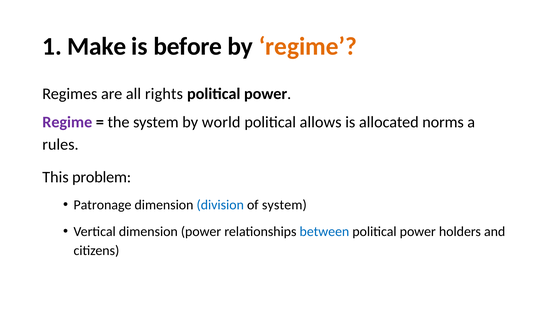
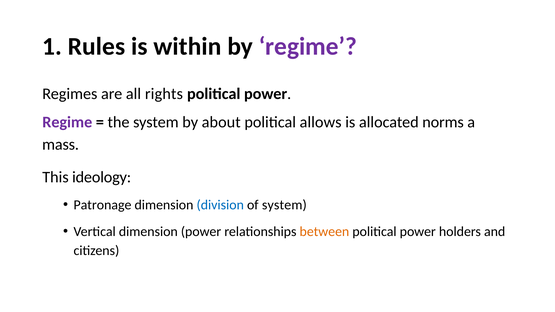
Make: Make -> Rules
before: before -> within
regime at (308, 47) colour: orange -> purple
world: world -> about
rules: rules -> mass
problem: problem -> ideology
between colour: blue -> orange
